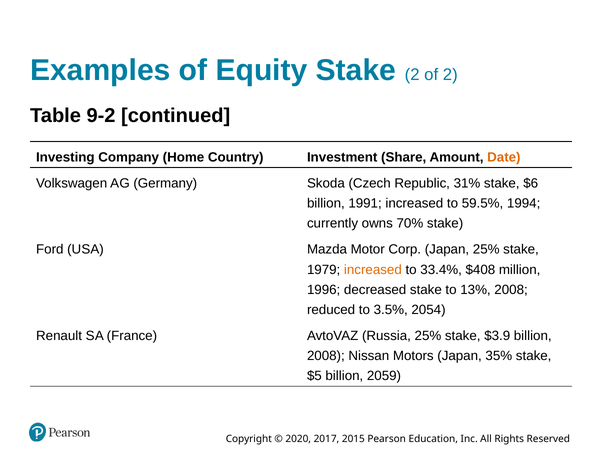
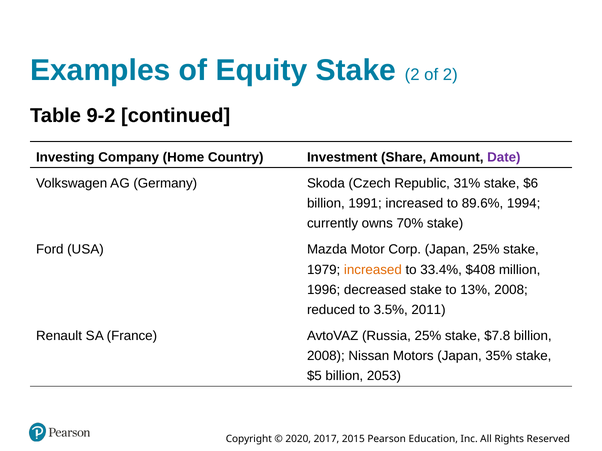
Date colour: orange -> purple
59.5%: 59.5% -> 89.6%
2054: 2054 -> 2011
$3.9: $3.9 -> $7.8
2059: 2059 -> 2053
